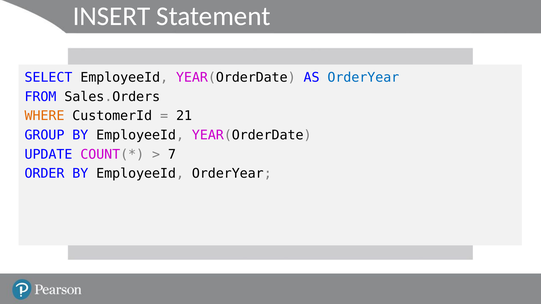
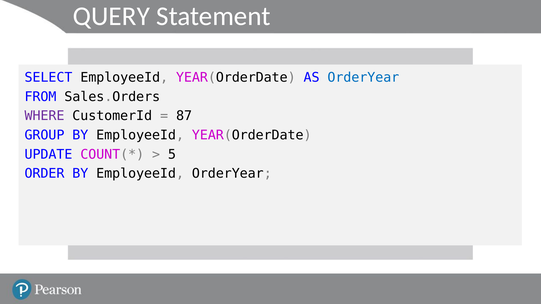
INSERT: INSERT -> QUERY
WHERE colour: orange -> purple
21: 21 -> 87
7: 7 -> 5
